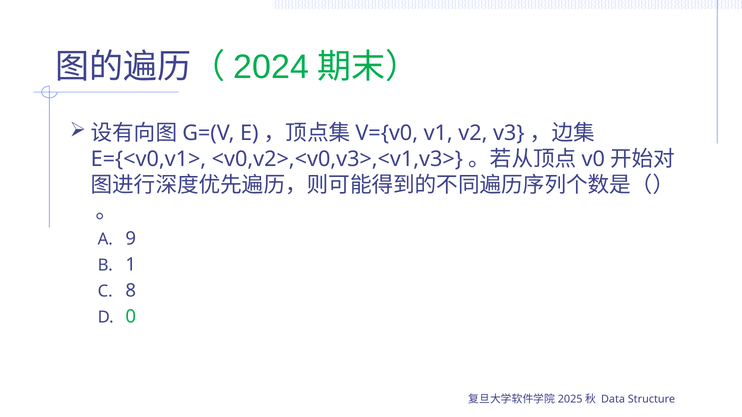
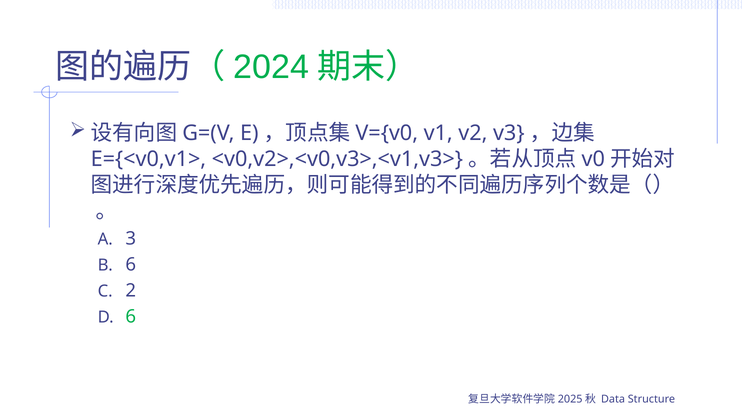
9: 9 -> 3
1 at (131, 265): 1 -> 6
8: 8 -> 2
0 at (131, 317): 0 -> 6
